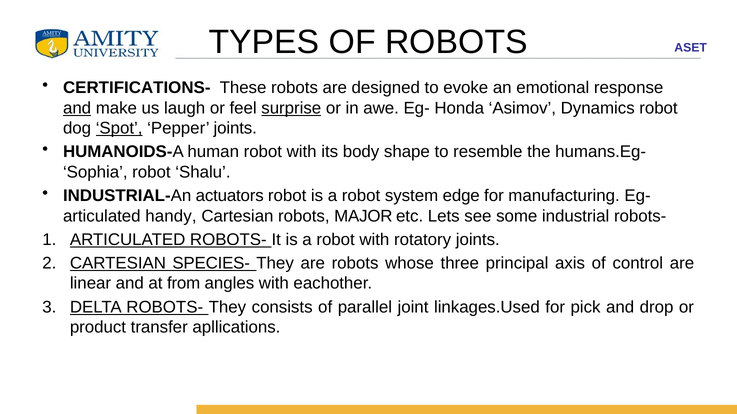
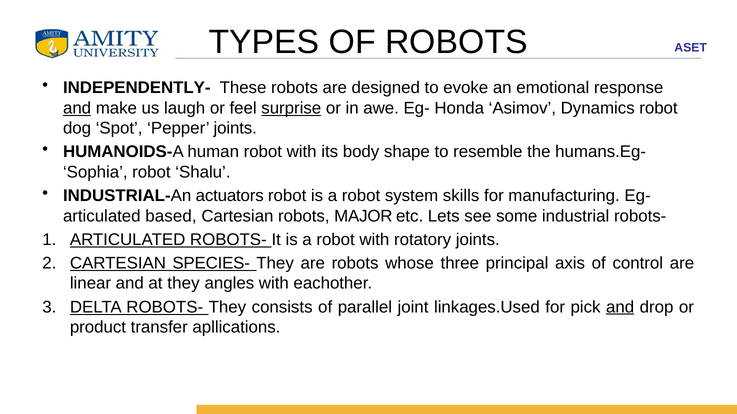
CERTIFICATIONS-: CERTIFICATIONS- -> INDEPENDENTLY-
Spot underline: present -> none
edge: edge -> skills
handy: handy -> based
at from: from -> they
and at (620, 307) underline: none -> present
